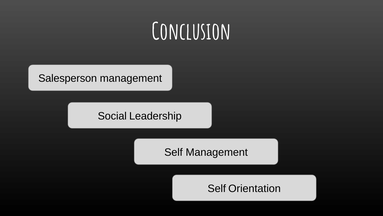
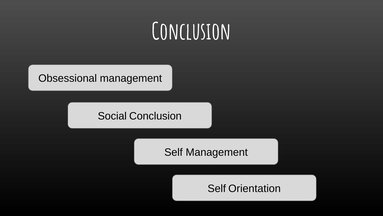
Salesperson: Salesperson -> Obsessional
Social Leadership: Leadership -> Conclusion
